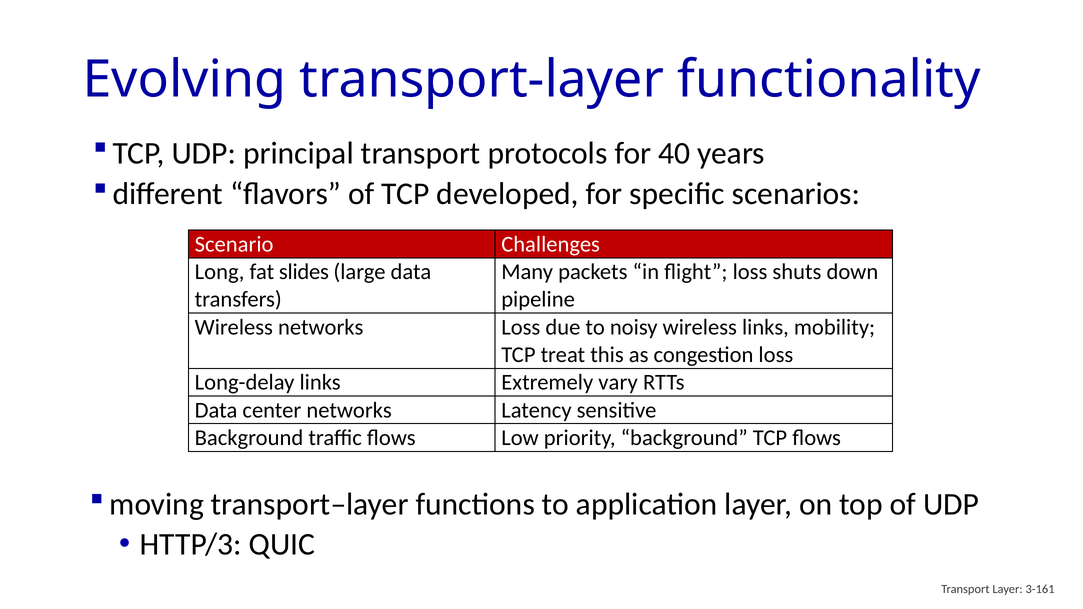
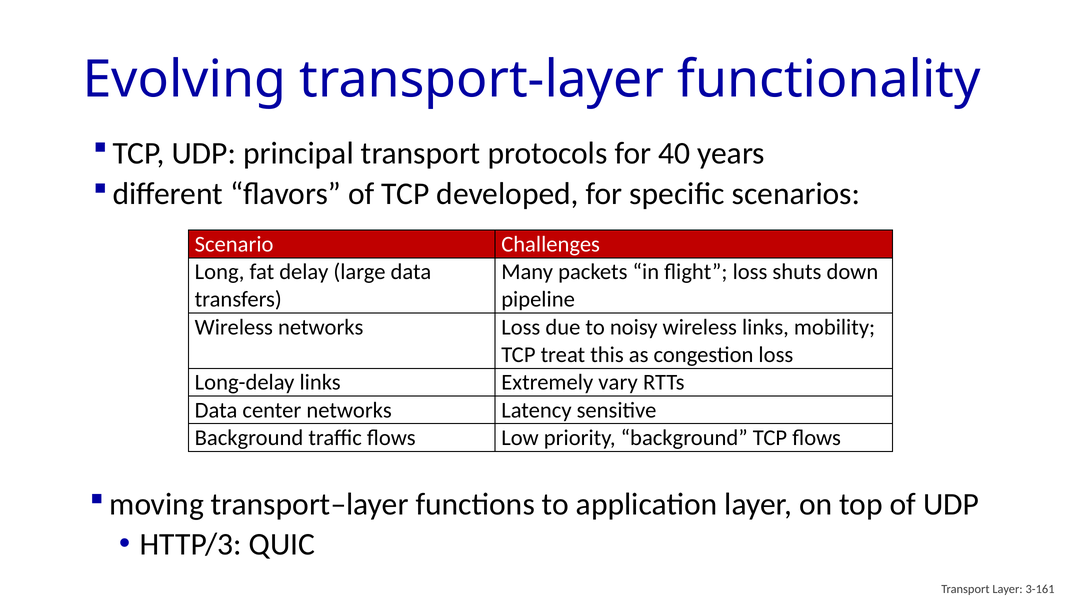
slides: slides -> delay
